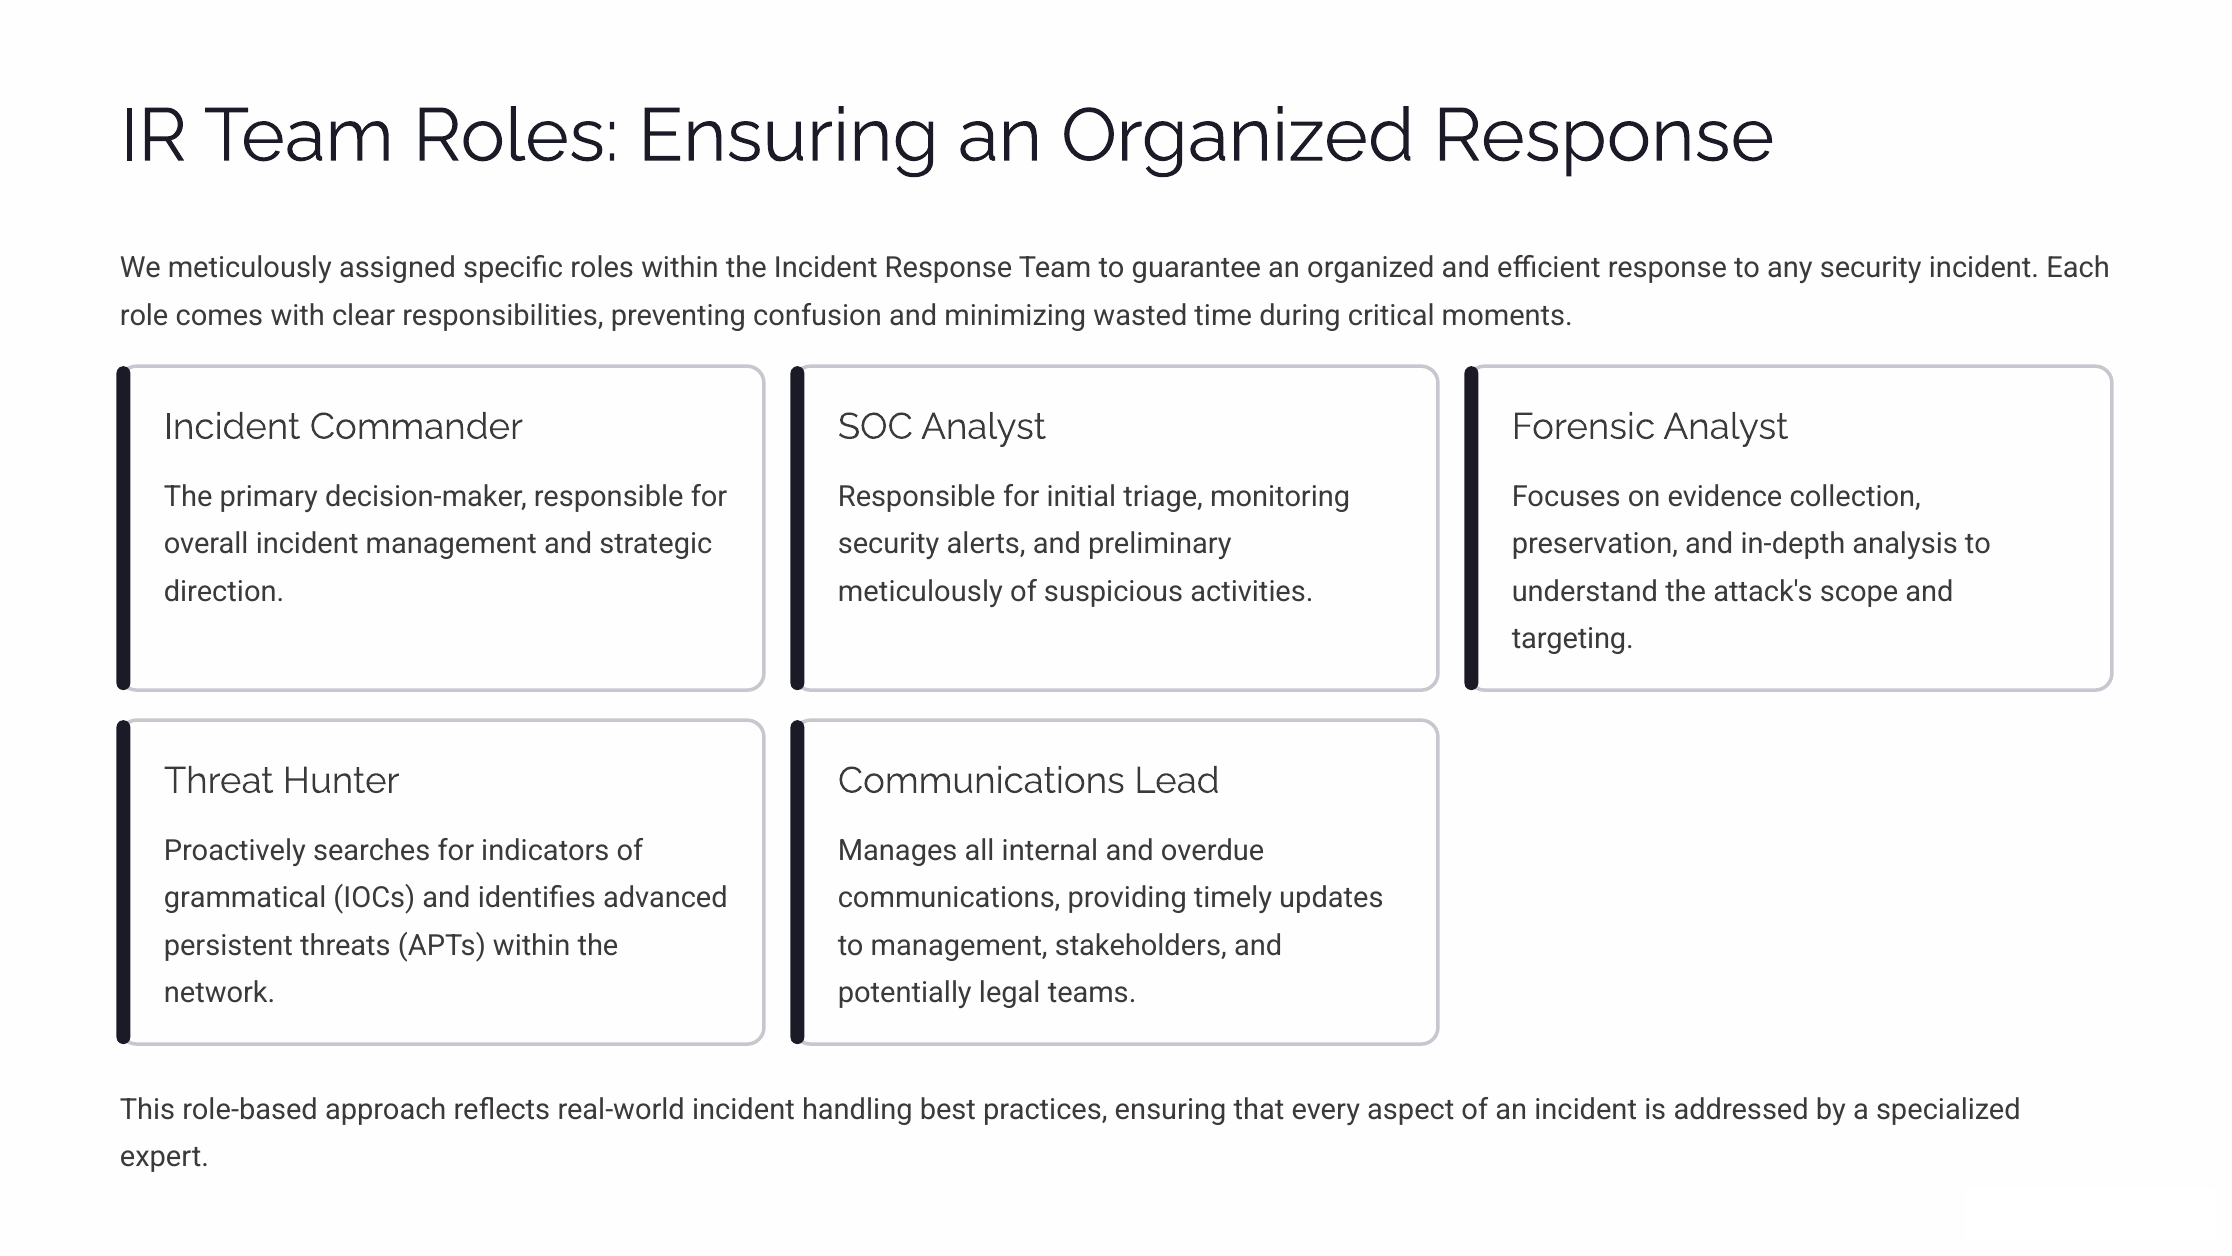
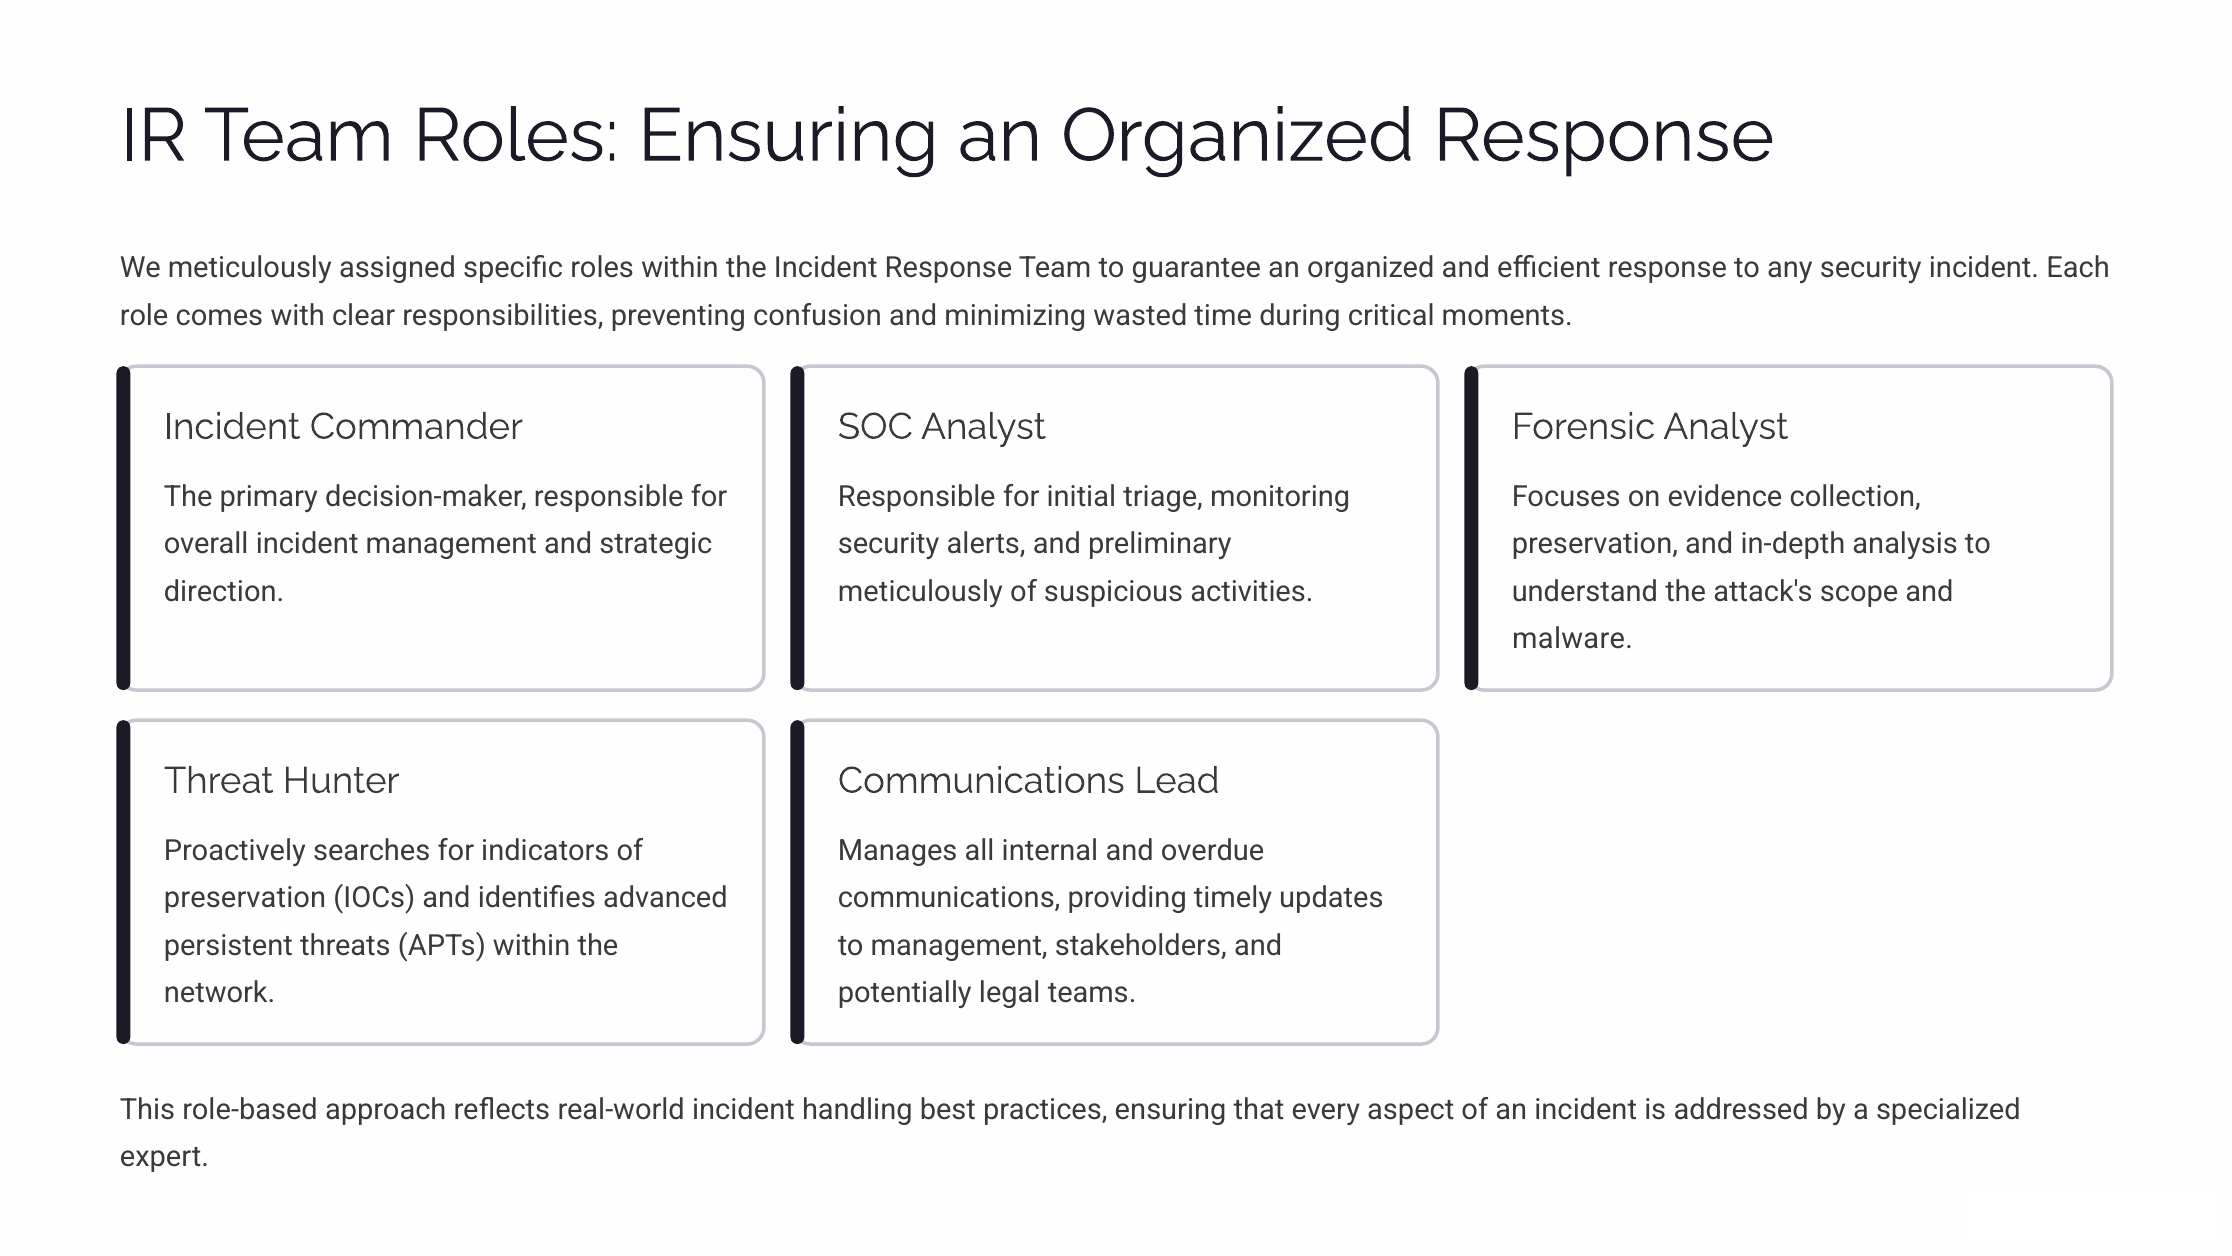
targeting: targeting -> malware
grammatical at (245, 898): grammatical -> preservation
